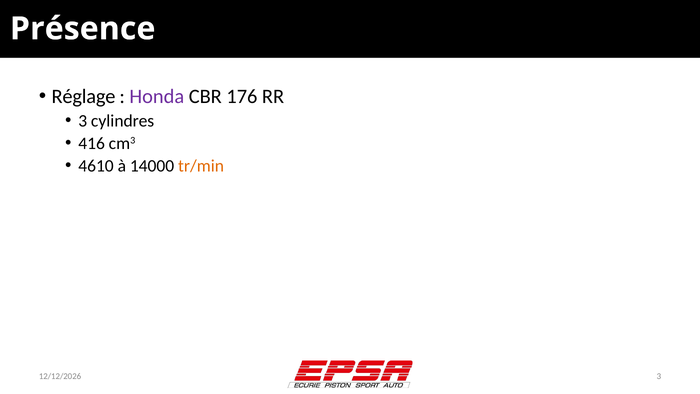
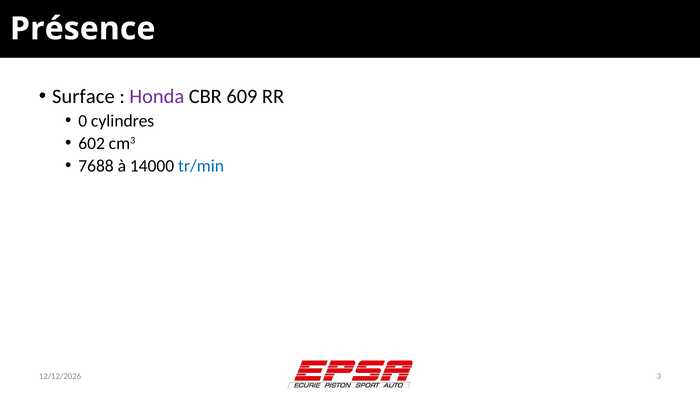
Réglage: Réglage -> Surface
176: 176 -> 609
3 at (83, 121): 3 -> 0
416: 416 -> 602
4610: 4610 -> 7688
tr/min colour: orange -> blue
